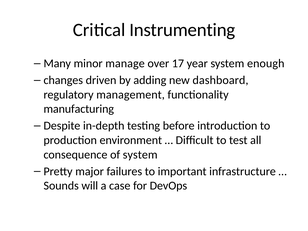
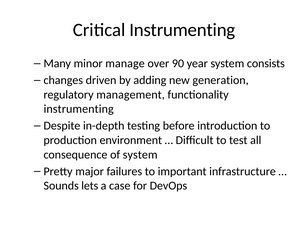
17: 17 -> 90
enough: enough -> consists
dashboard: dashboard -> generation
manufacturing at (79, 109): manufacturing -> instrumenting
will: will -> lets
